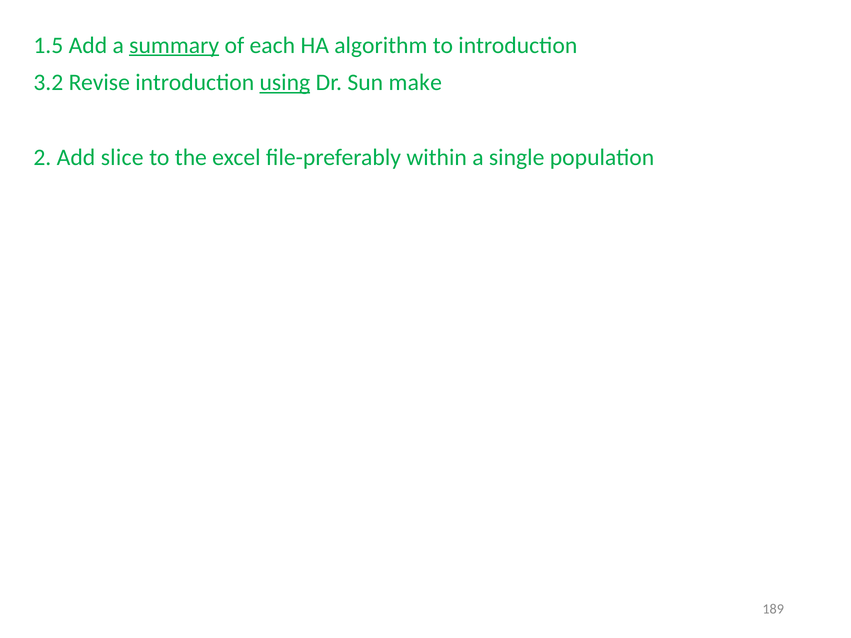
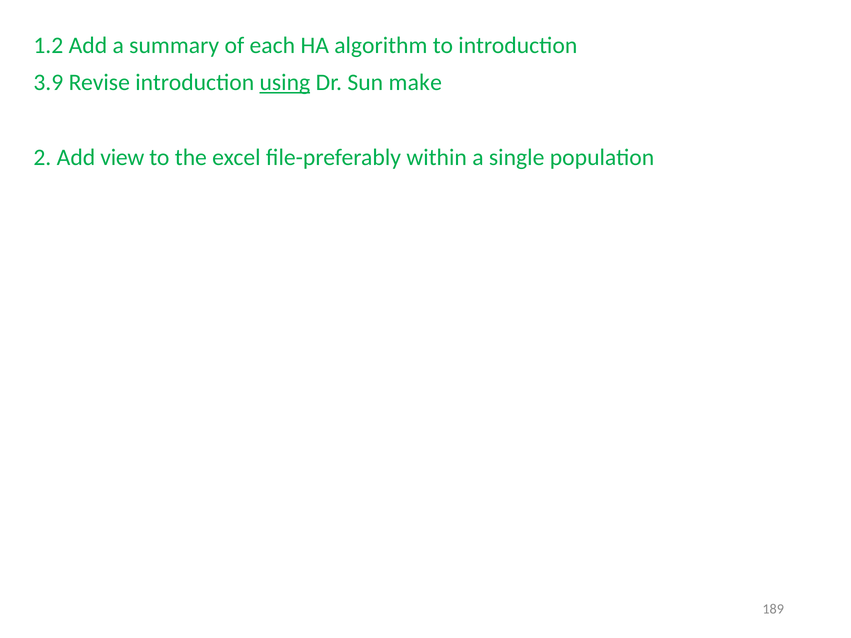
1.5: 1.5 -> 1.2
summary underline: present -> none
3.2: 3.2 -> 3.9
slice: slice -> view
